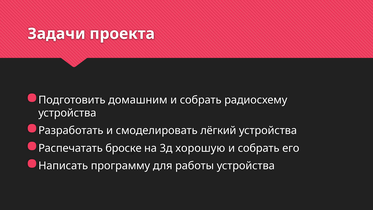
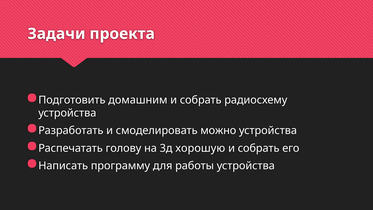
лёгкий: лёгкий -> можно
броске: броске -> голову
